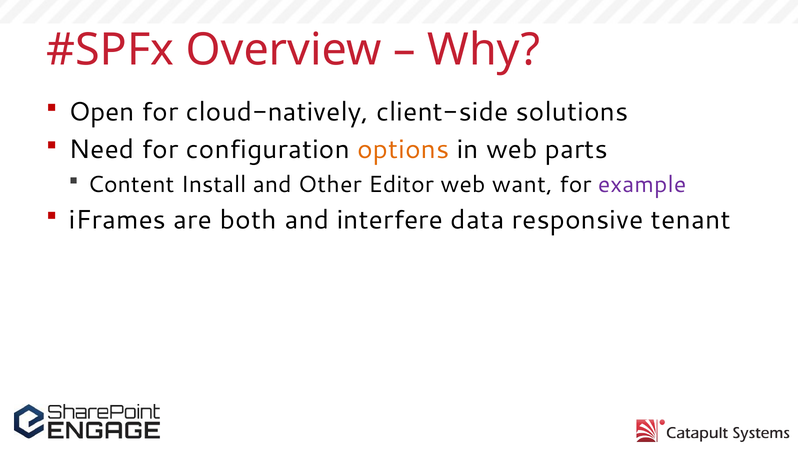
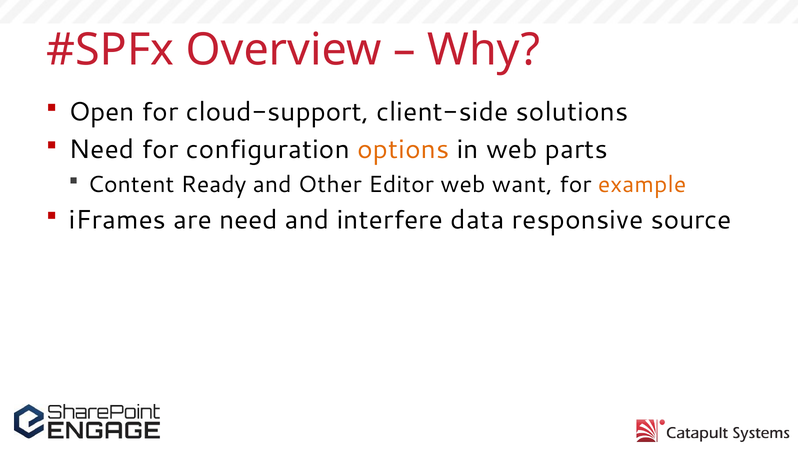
cloud-natively: cloud-natively -> cloud-support
Install: Install -> Ready
example colour: purple -> orange
are both: both -> need
tenant: tenant -> source
